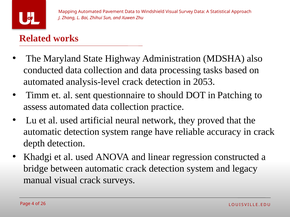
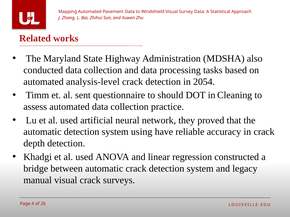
2053: 2053 -> 2054
Patching: Patching -> Cleaning
range: range -> using
